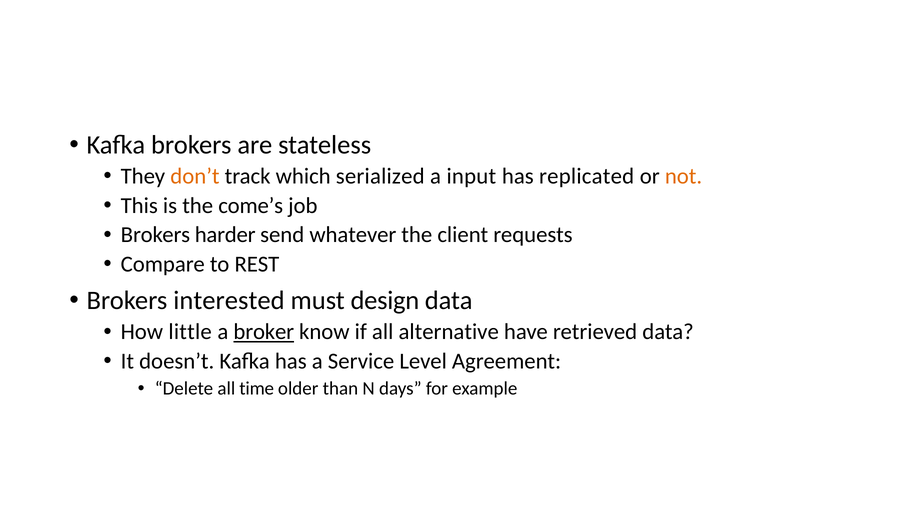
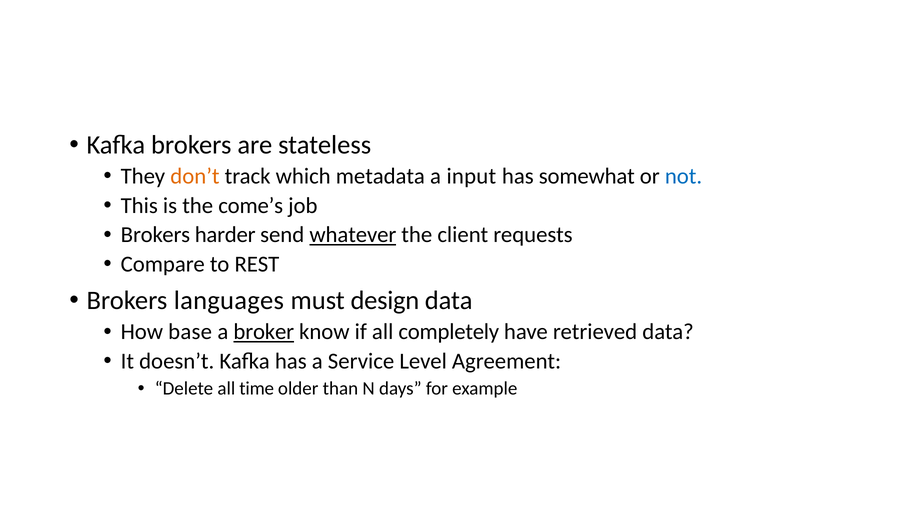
serialized: serialized -> metadata
replicated: replicated -> somewhat
not colour: orange -> blue
whatever underline: none -> present
interested: interested -> languages
little: little -> base
alternative: alternative -> completely
